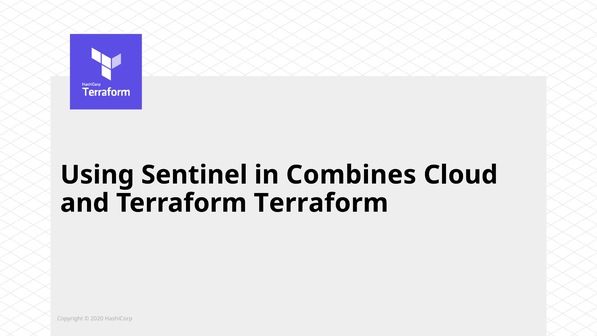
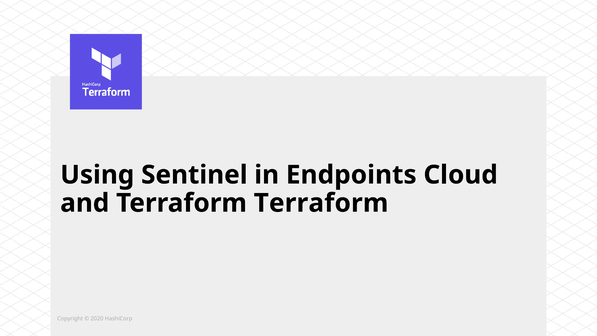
Combines: Combines -> Endpoints
